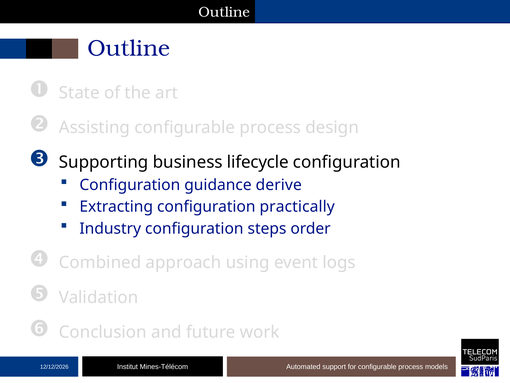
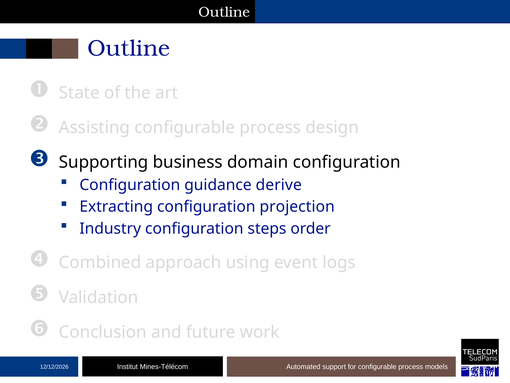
lifecycle: lifecycle -> domain
practically: practically -> projection
